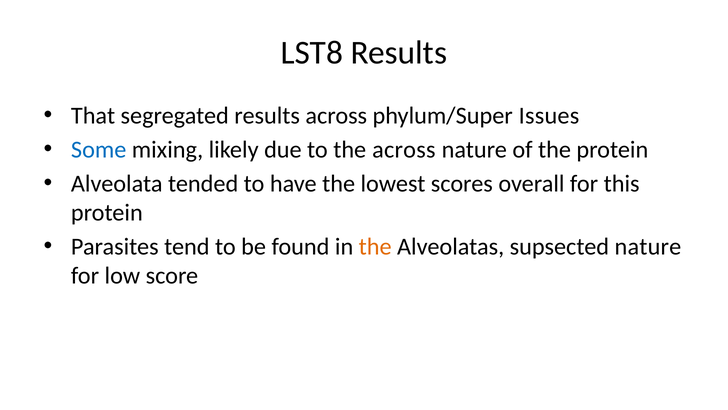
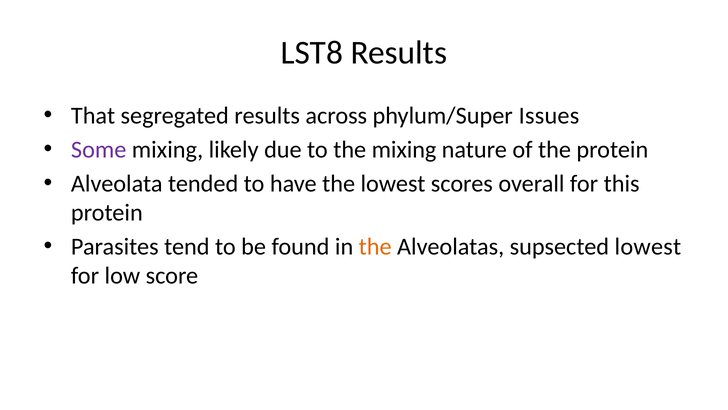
Some colour: blue -> purple
the across: across -> mixing
supsected nature: nature -> lowest
